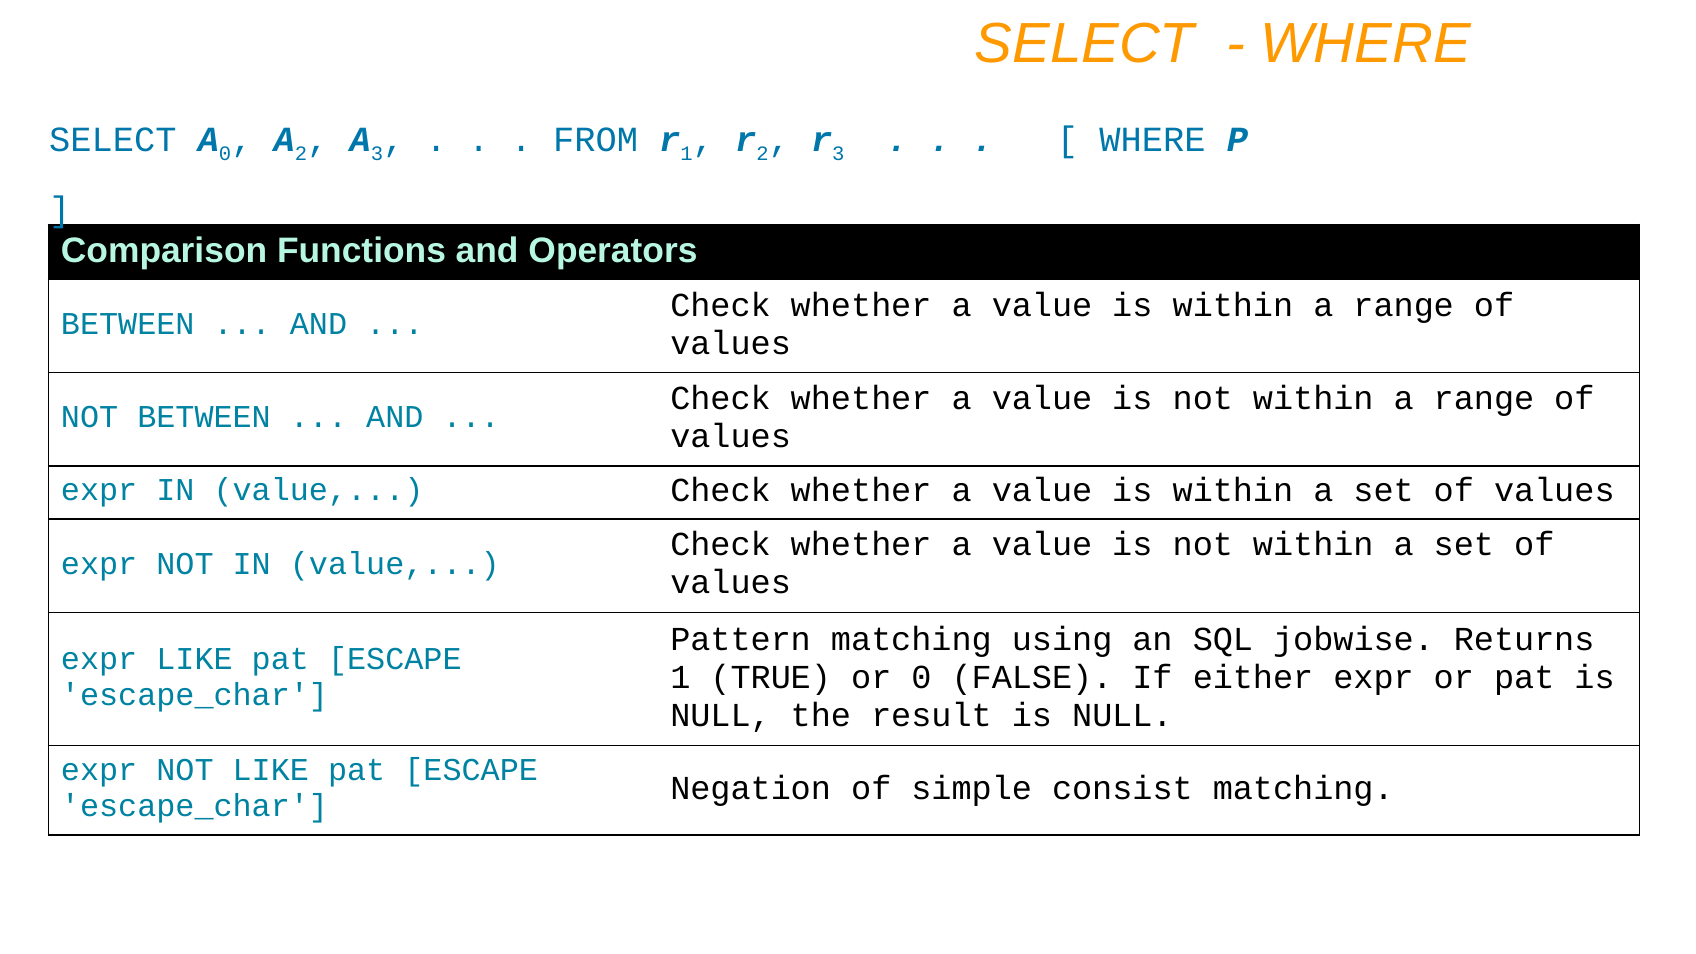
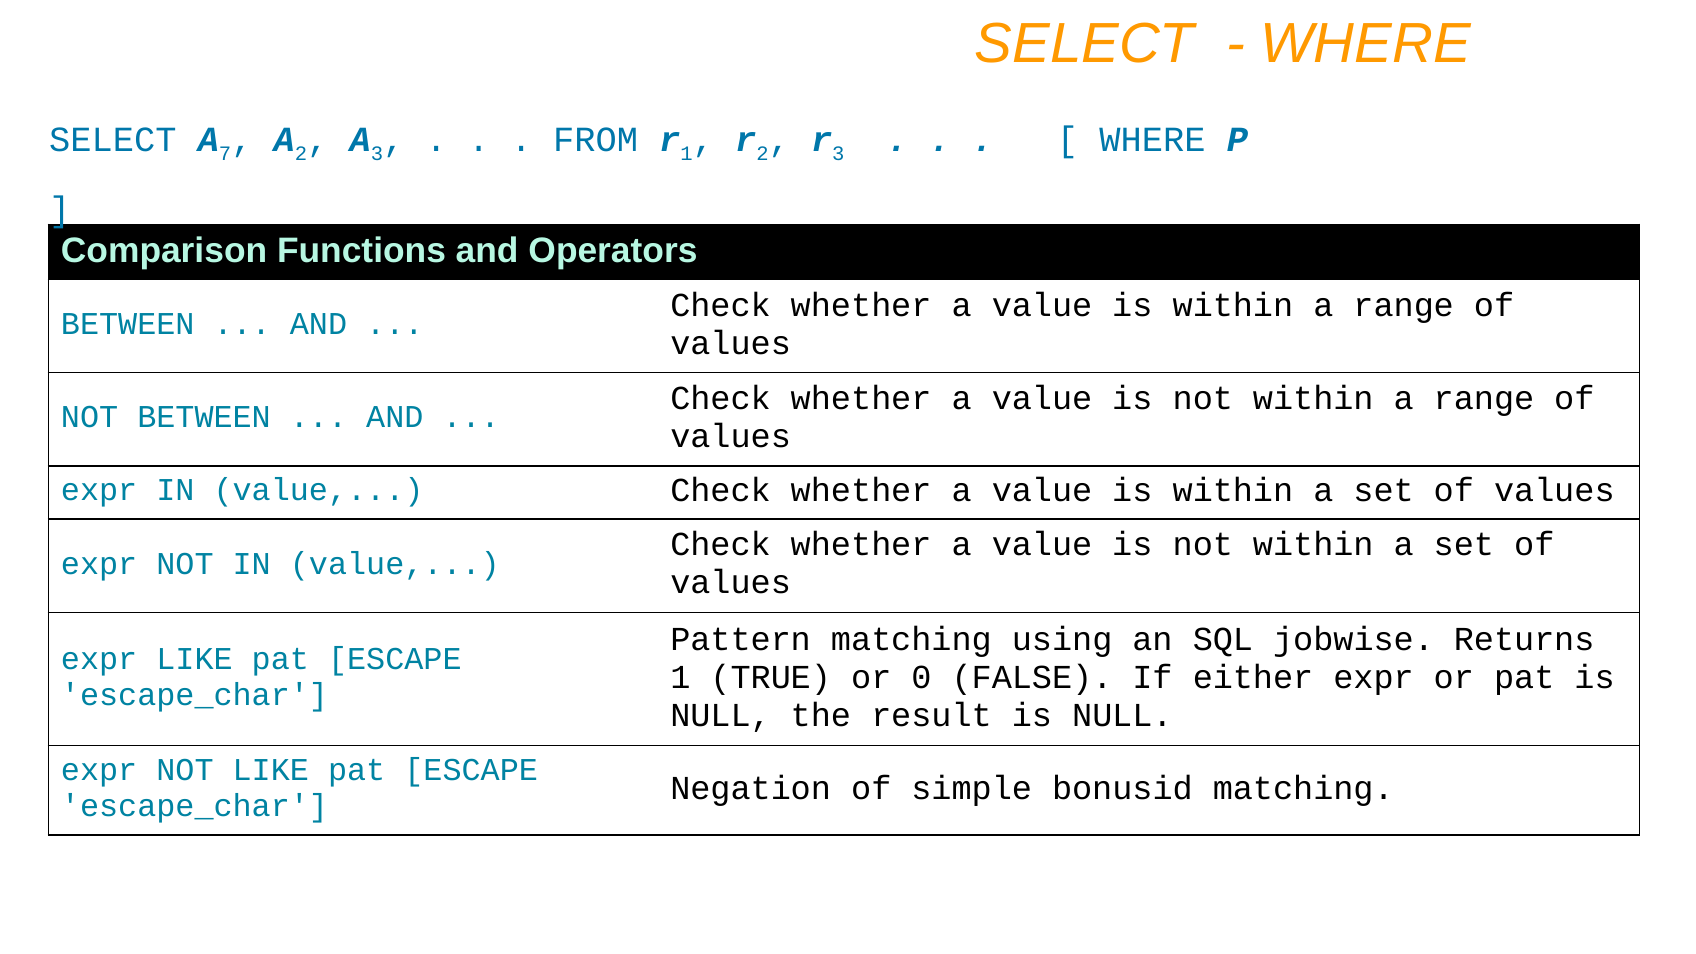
A 0: 0 -> 7
consist: consist -> bonusid
